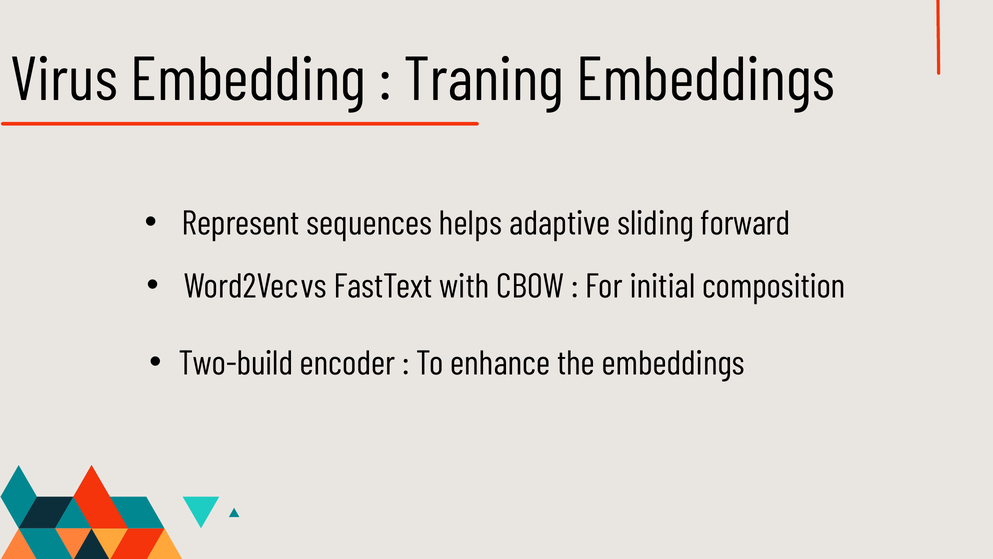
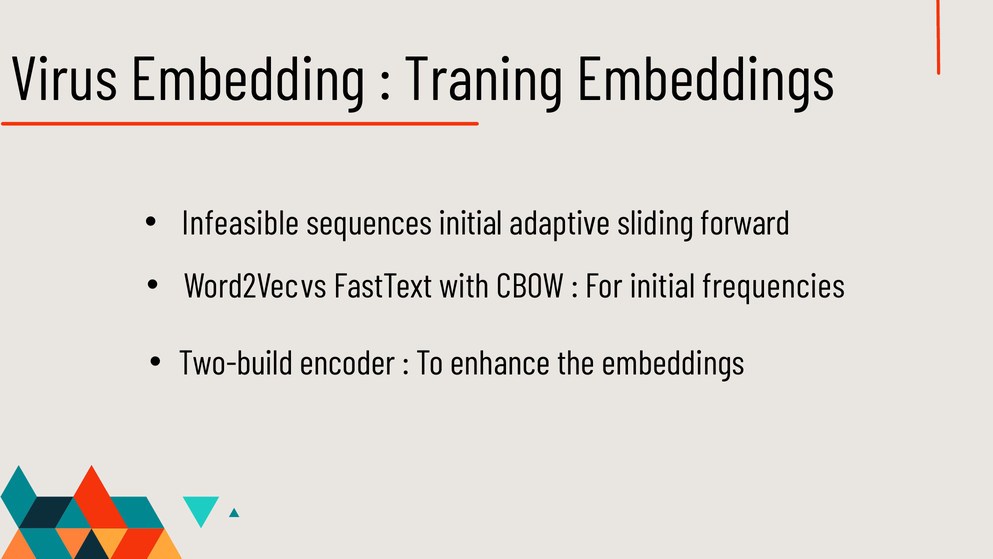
Represent: Represent -> Infeasible
sequences helps: helps -> initial
composition: composition -> frequencies
